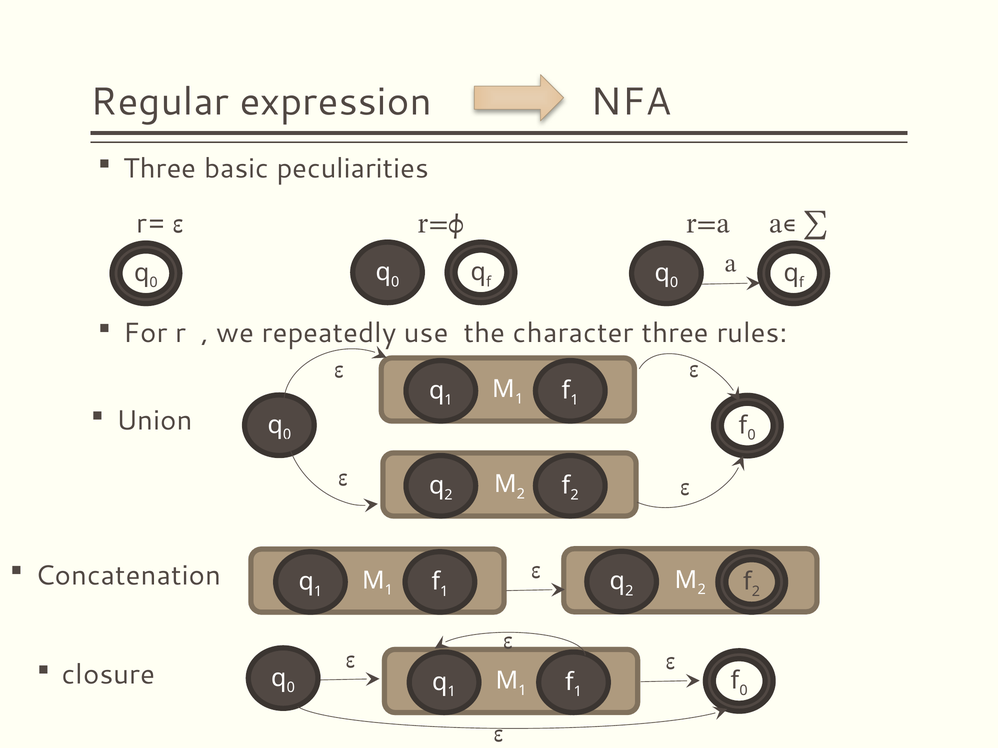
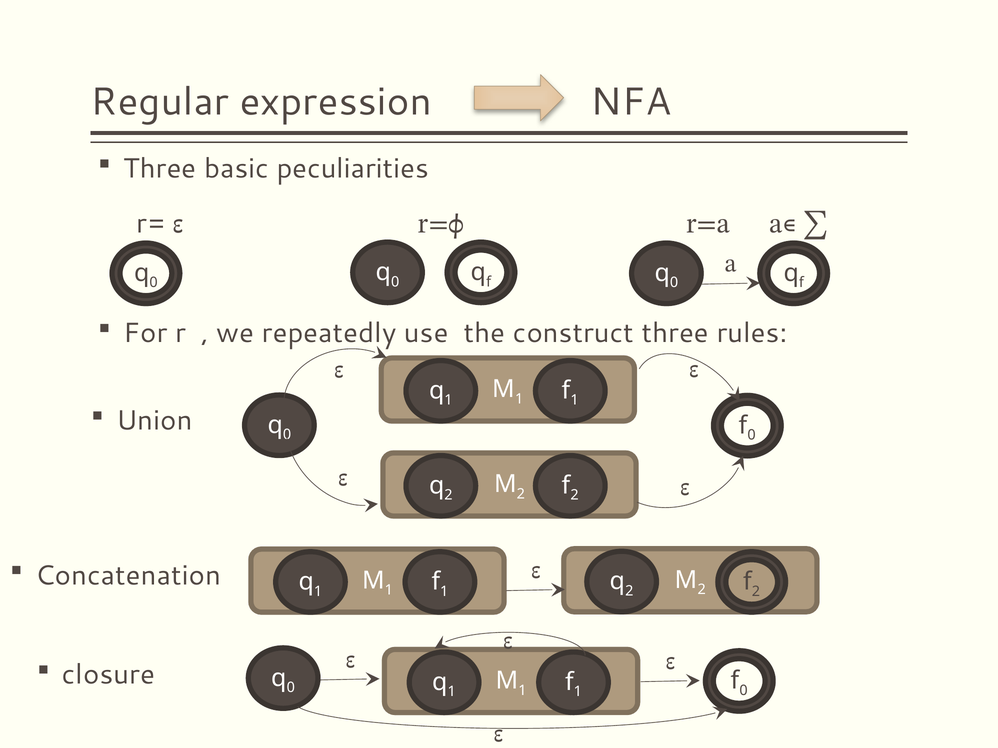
character: character -> construct
